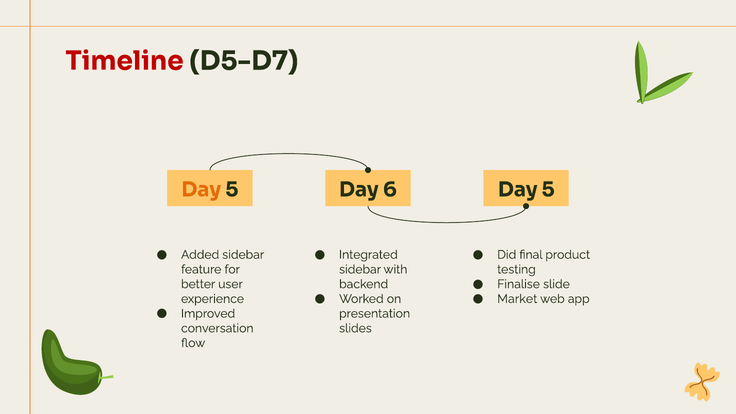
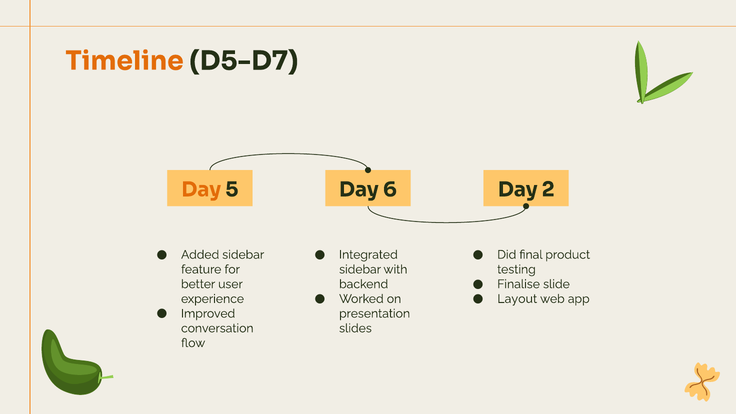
Timeline colour: red -> orange
5 at (548, 190): 5 -> 2
Market: Market -> Layout
